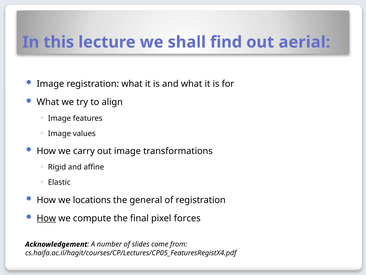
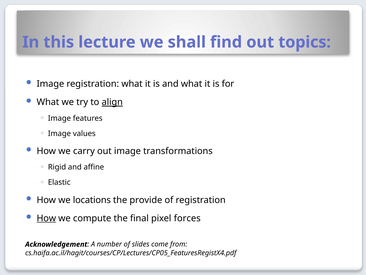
aerial: aerial -> topics
align underline: none -> present
general: general -> provide
